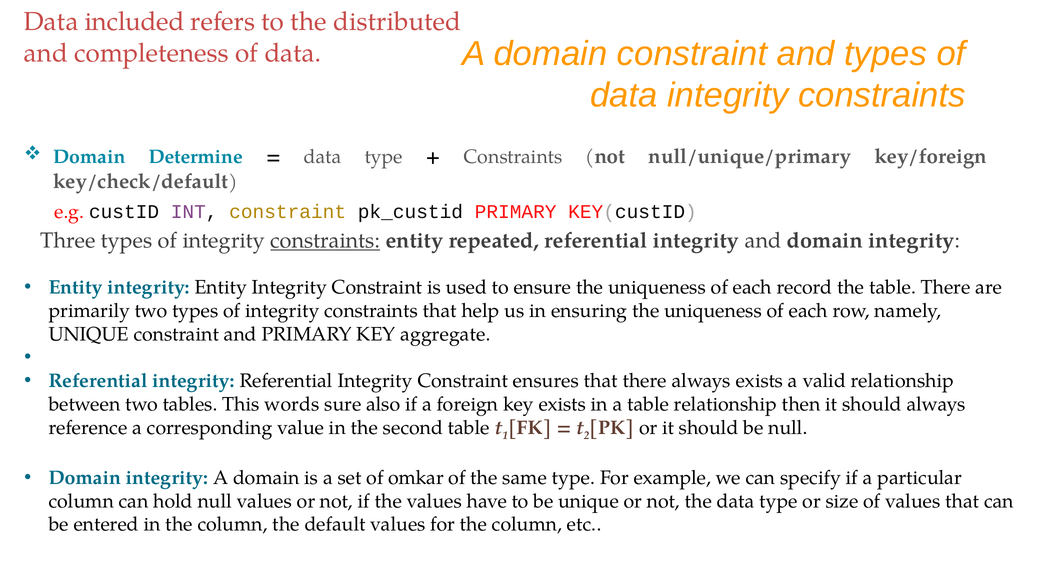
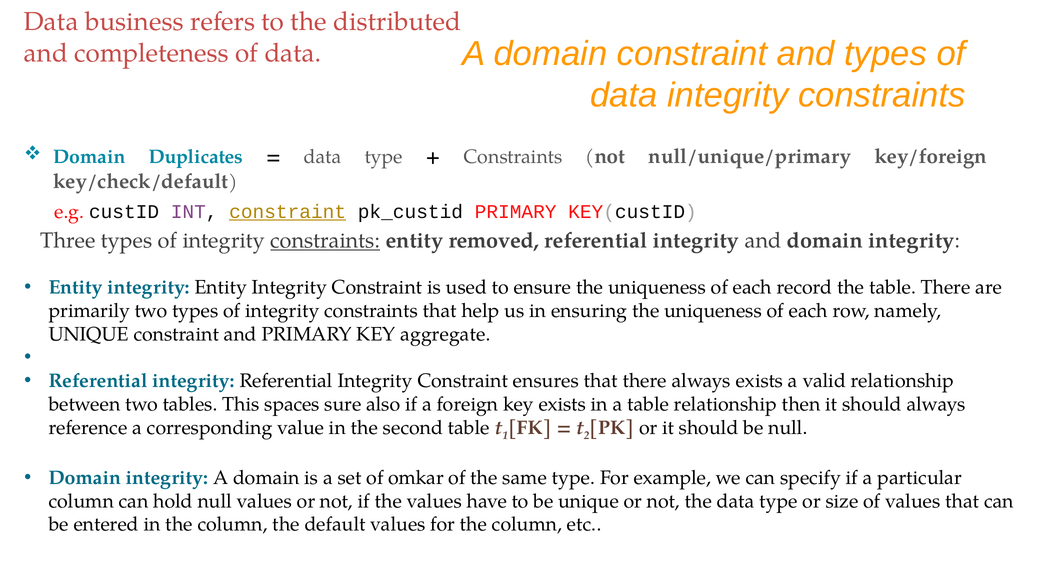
included: included -> business
Determine: Determine -> Duplicates
constraint at (288, 211) underline: none -> present
repeated: repeated -> removed
words: words -> spaces
